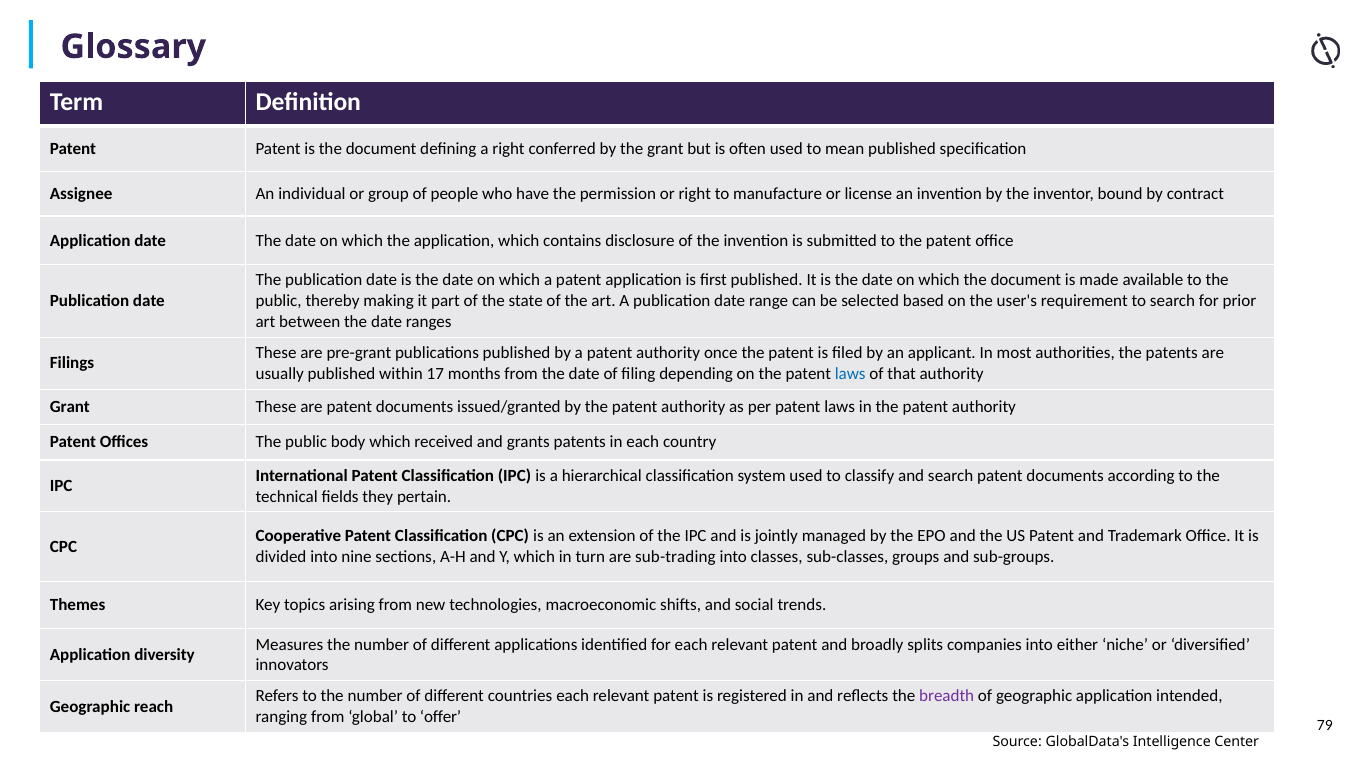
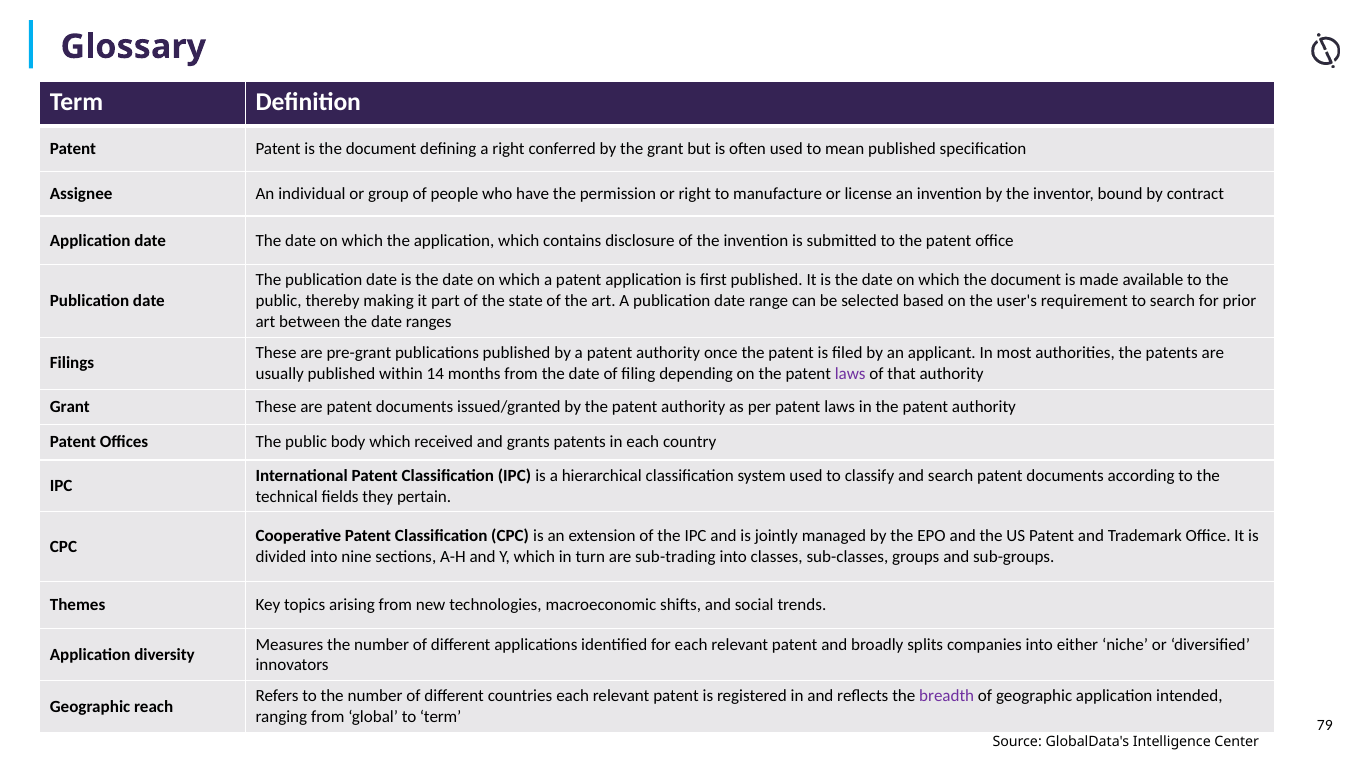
17: 17 -> 14
laws at (850, 374) colour: blue -> purple
to offer: offer -> term
